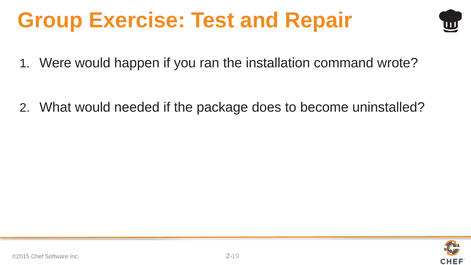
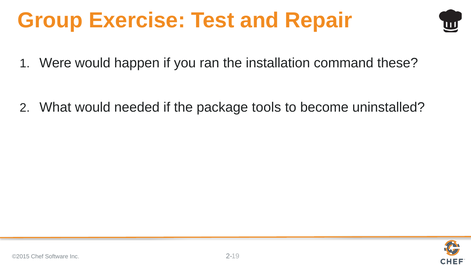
wrote: wrote -> these
does: does -> tools
